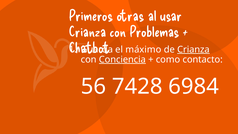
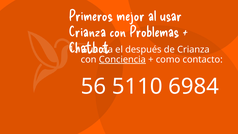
otras: otras -> mejor
máximo: máximo -> después
Crianza at (193, 49) underline: present -> none
7428: 7428 -> 5110
